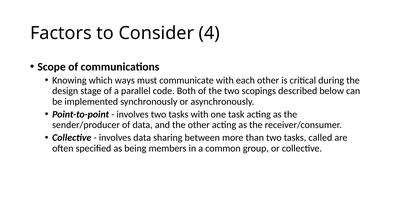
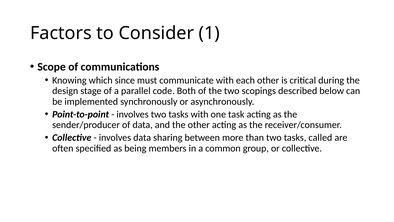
4: 4 -> 1
ways: ways -> since
